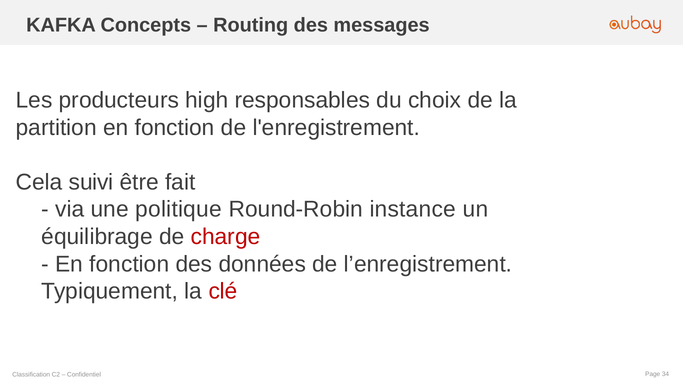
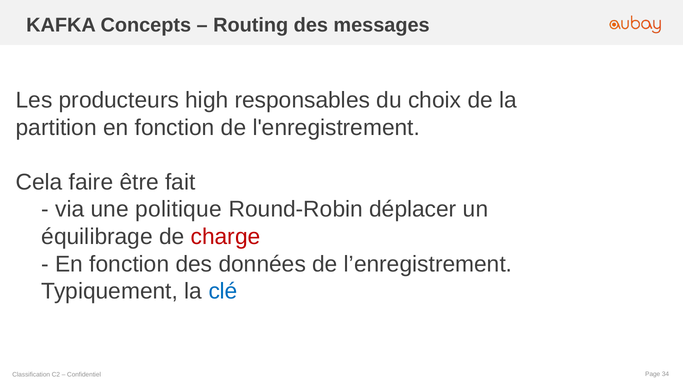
suivi: suivi -> faire
instance: instance -> déplacer
clé colour: red -> blue
